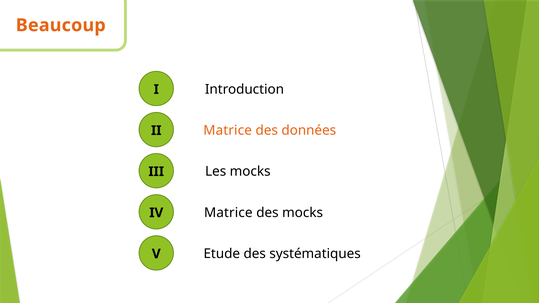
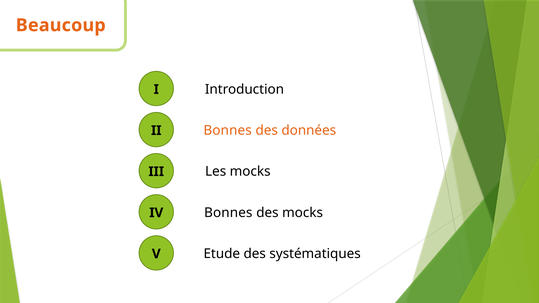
Matrice at (228, 130): Matrice -> Bonnes
Matrice at (228, 213): Matrice -> Bonnes
